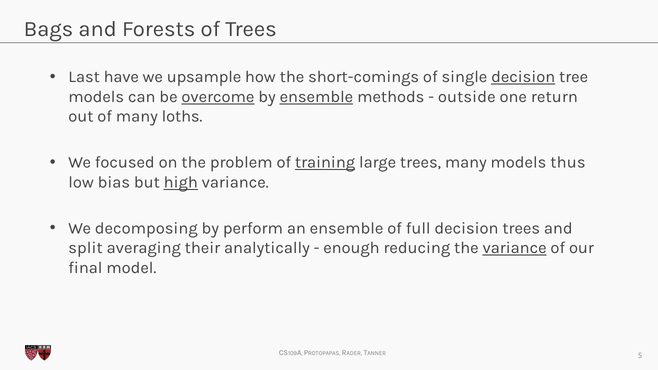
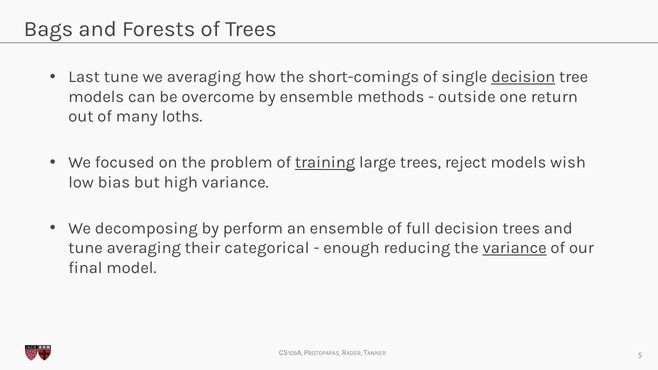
Last have: have -> tune
we upsample: upsample -> averaging
overcome underline: present -> none
ensemble at (316, 97) underline: present -> none
trees many: many -> reject
thus: thus -> wish
high underline: present -> none
split at (86, 248): split -> tune
analytically: analytically -> categorical
